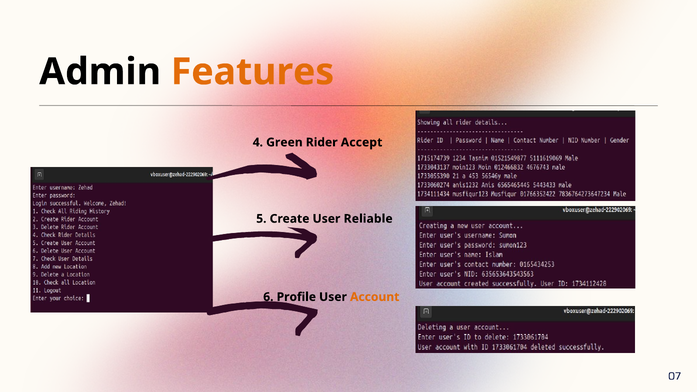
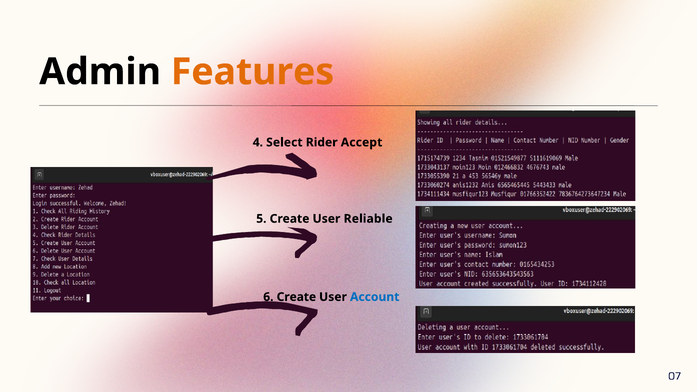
Green: Green -> Select
6 Profile: Profile -> Create
Account colour: orange -> blue
